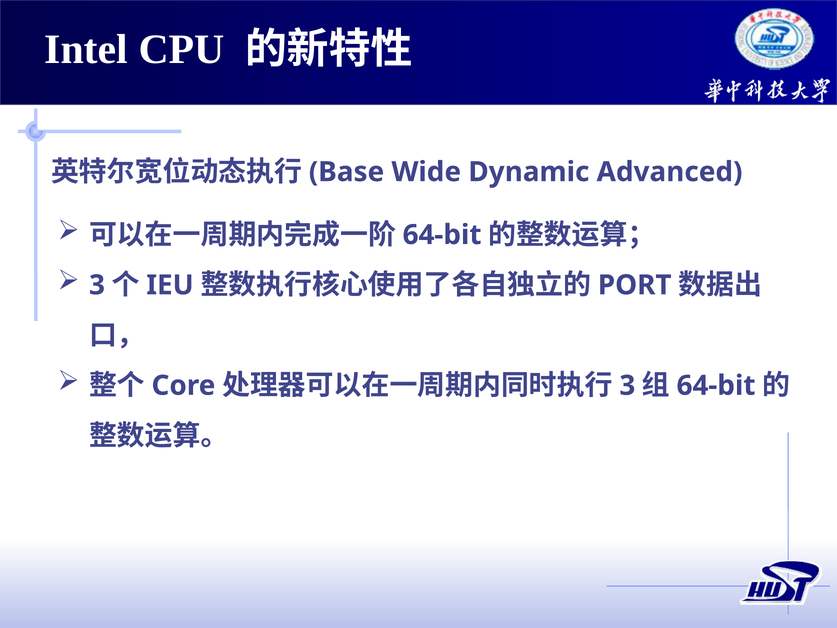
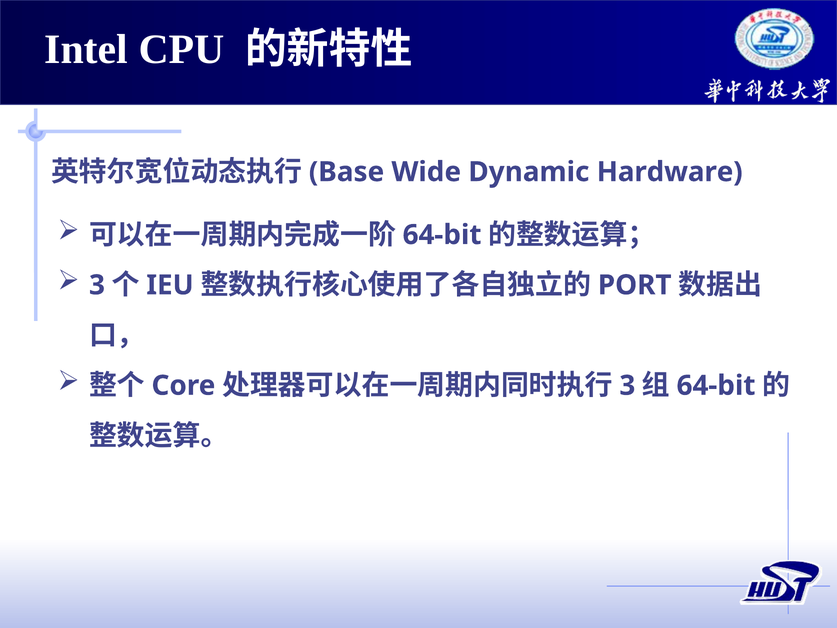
Advanced: Advanced -> Hardware
